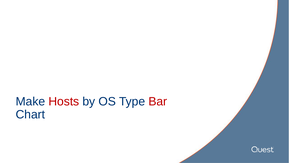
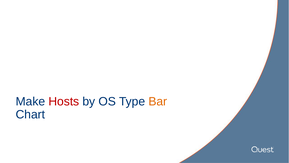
Bar colour: red -> orange
